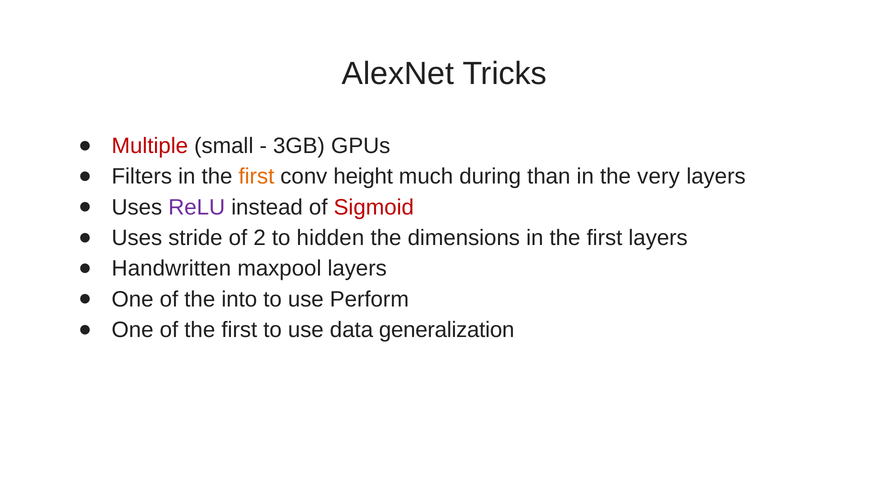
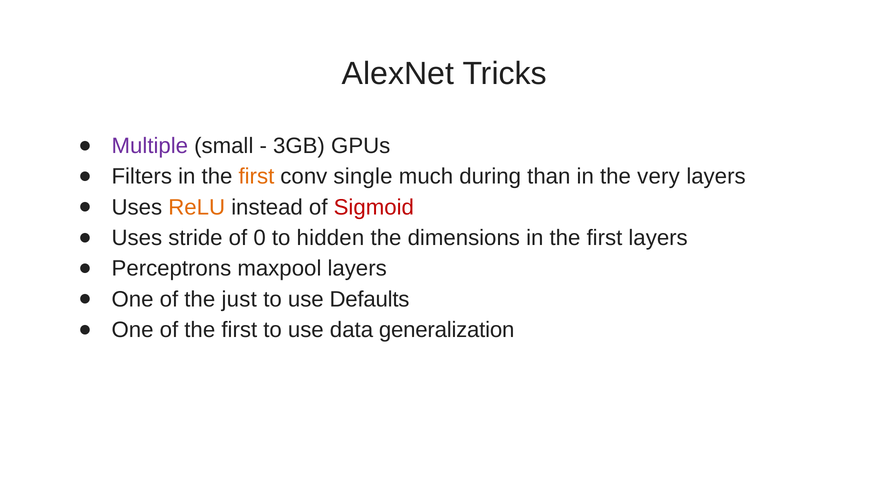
Multiple colour: red -> purple
height: height -> single
ReLU colour: purple -> orange
2: 2 -> 0
Handwritten: Handwritten -> Perceptrons
into: into -> just
Perform: Perform -> Defaults
